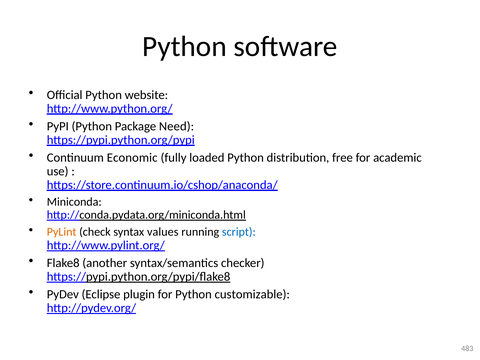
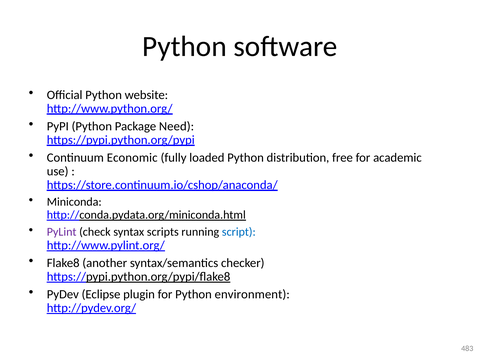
PyLint colour: orange -> purple
values: values -> scripts
customizable: customizable -> environment
